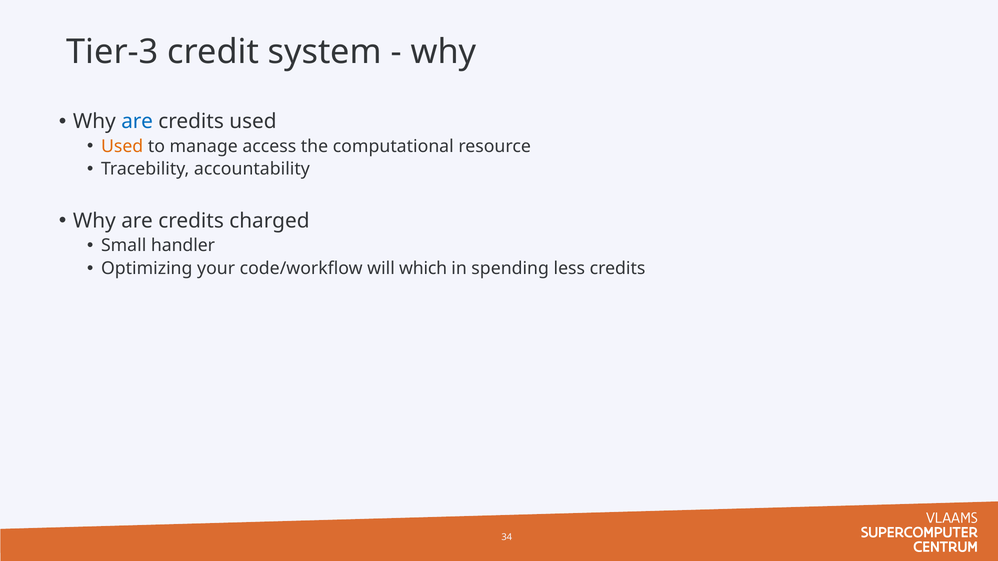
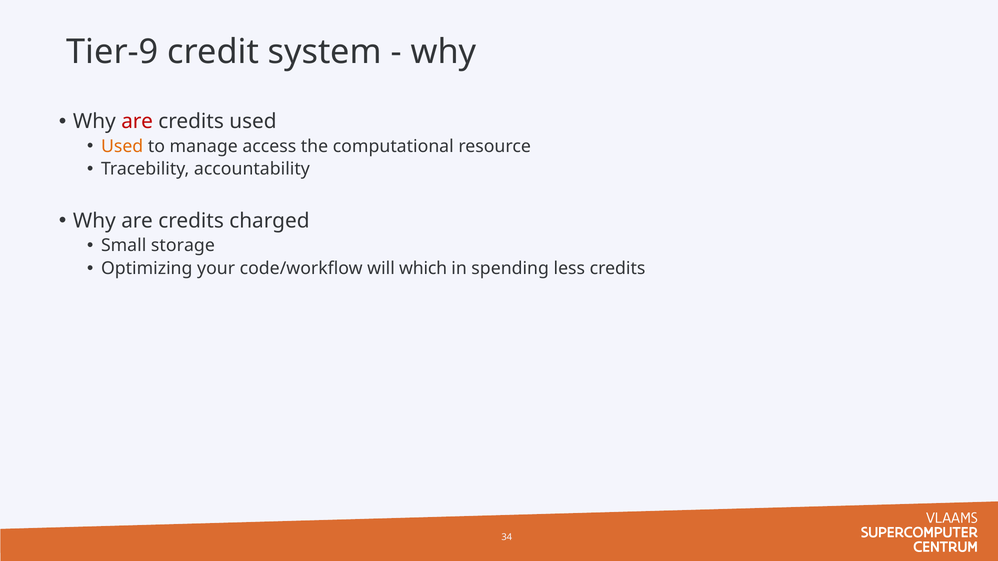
Tier-3: Tier-3 -> Tier-9
are at (137, 122) colour: blue -> red
handler: handler -> storage
